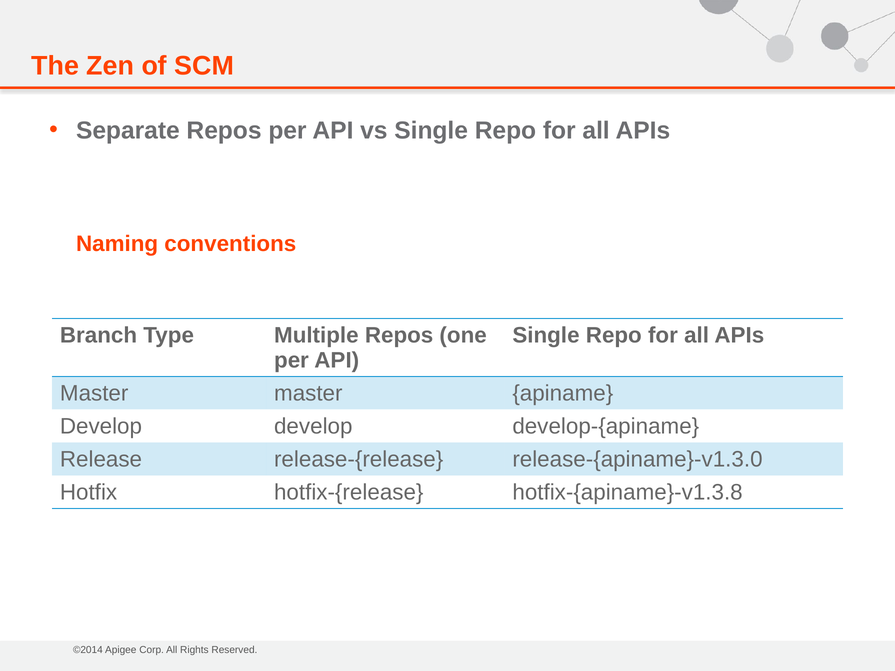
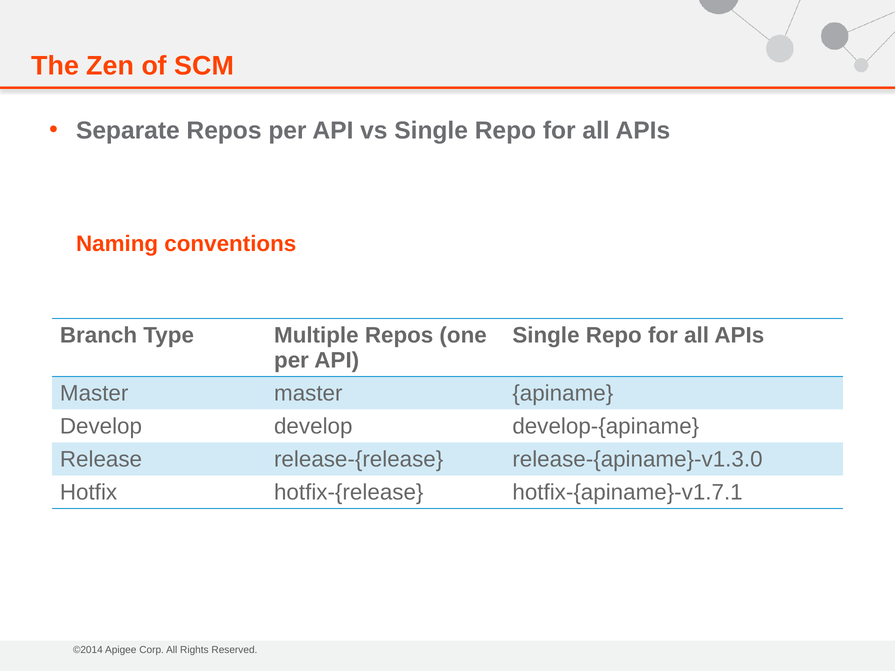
hotfix-{apiname}-v1.3.8: hotfix-{apiname}-v1.3.8 -> hotfix-{apiname}-v1.7.1
